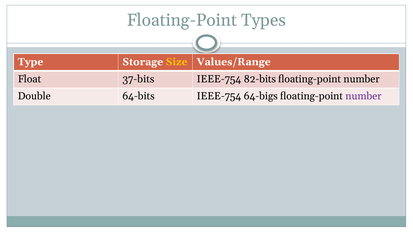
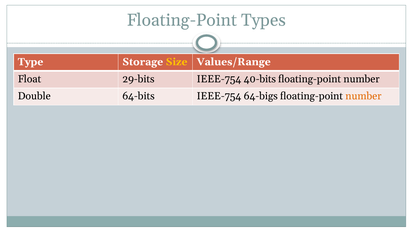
37-bits: 37-bits -> 29-bits
82-bits: 82-bits -> 40-bits
number at (363, 96) colour: purple -> orange
